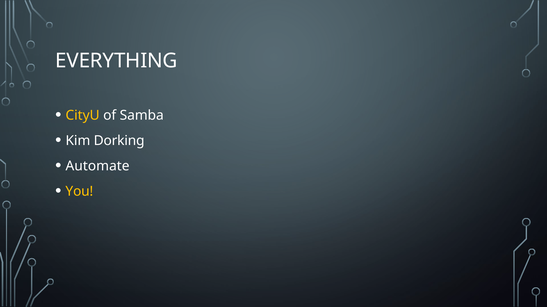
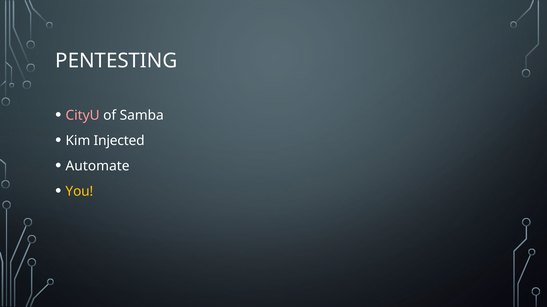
EVERYTHING: EVERYTHING -> PENTESTING
CityU colour: yellow -> pink
Dorking: Dorking -> Injected
